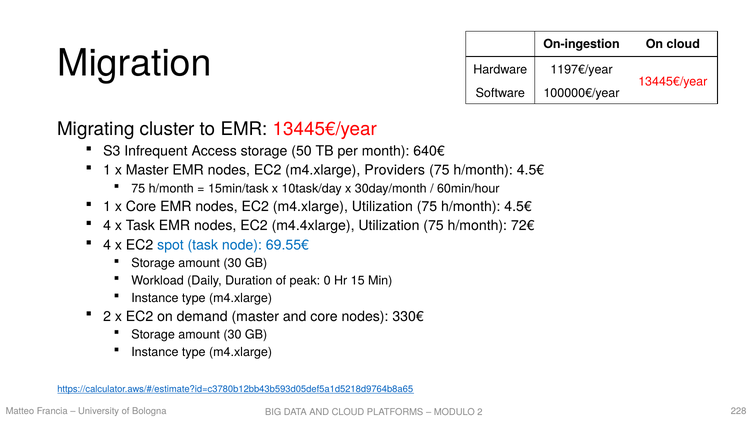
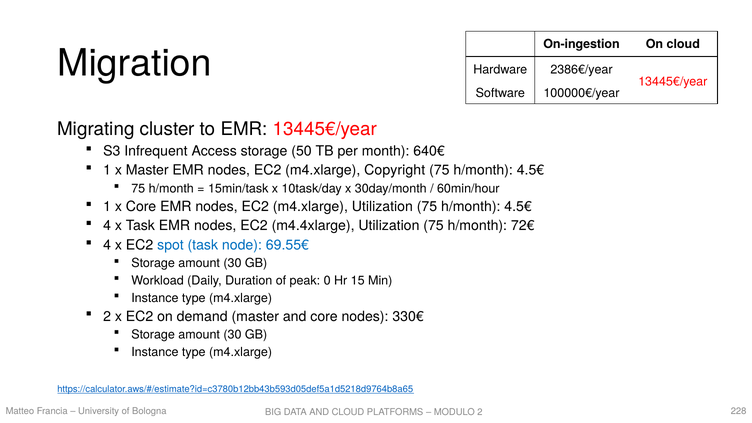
1197€/year: 1197€/year -> 2386€/year
Providers: Providers -> Copyright
